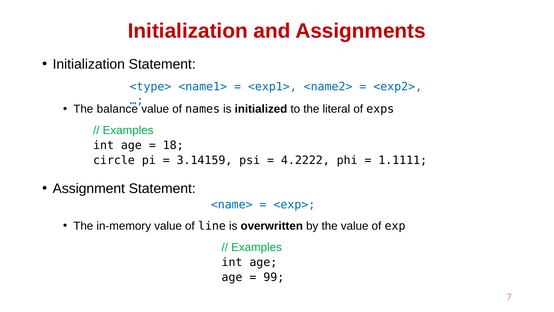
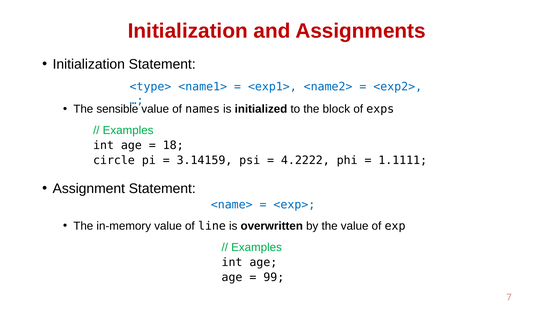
balance: balance -> sensible
literal: literal -> block
